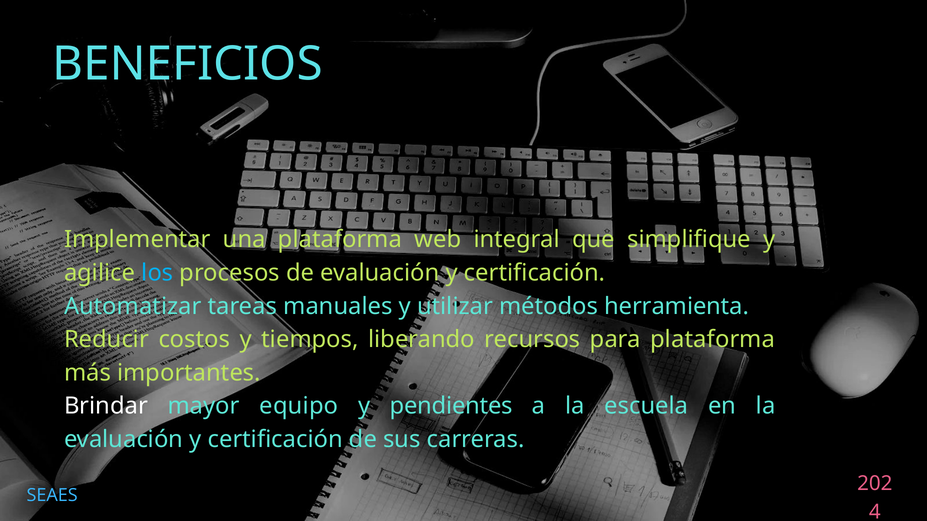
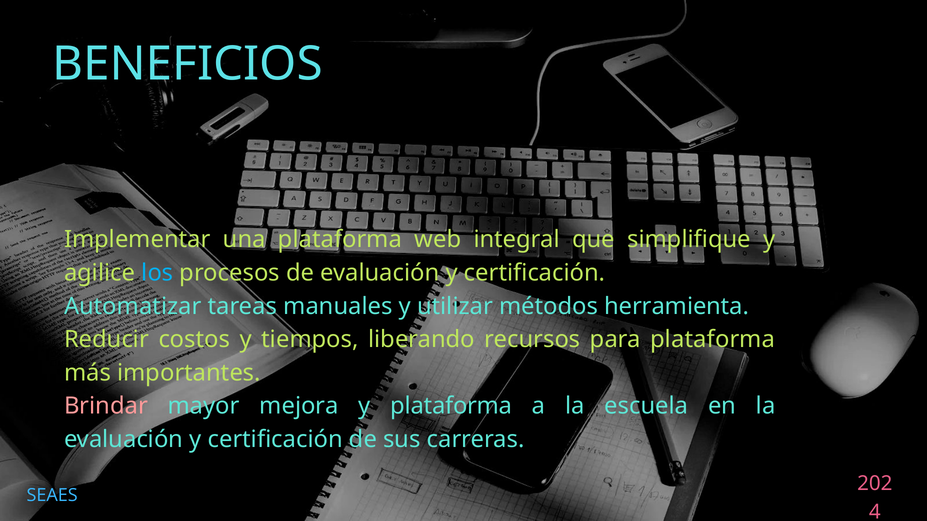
Brindar colour: white -> pink
equipo: equipo -> mejora
y pendientes: pendientes -> plataforma
